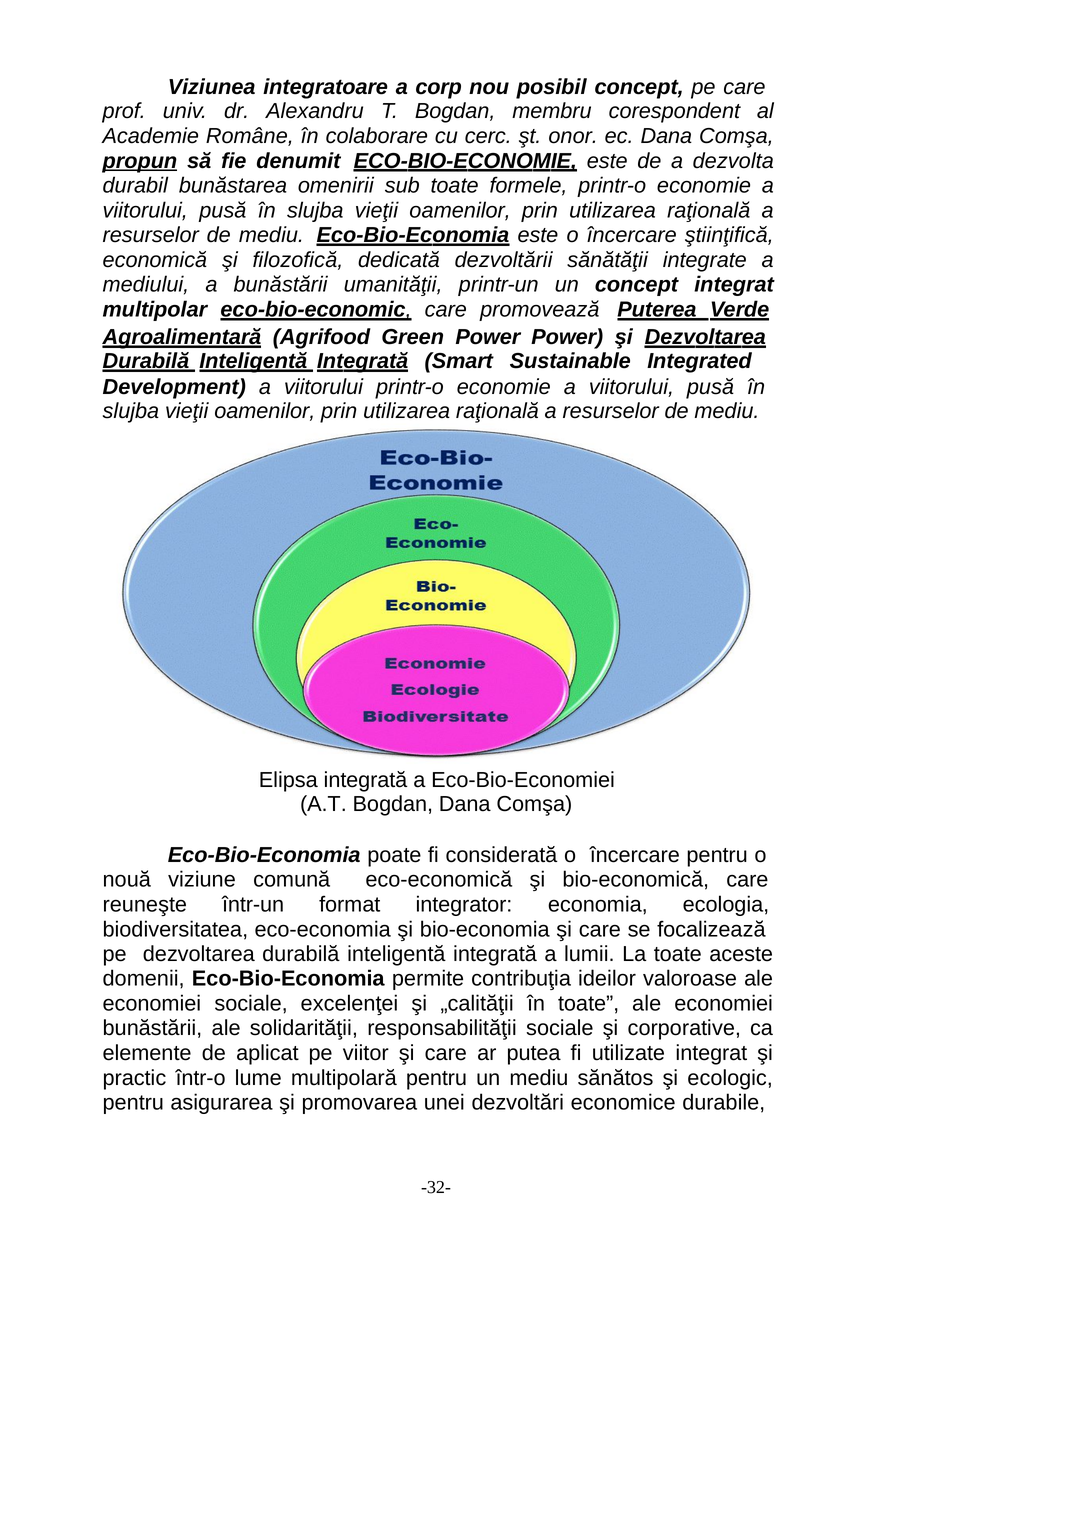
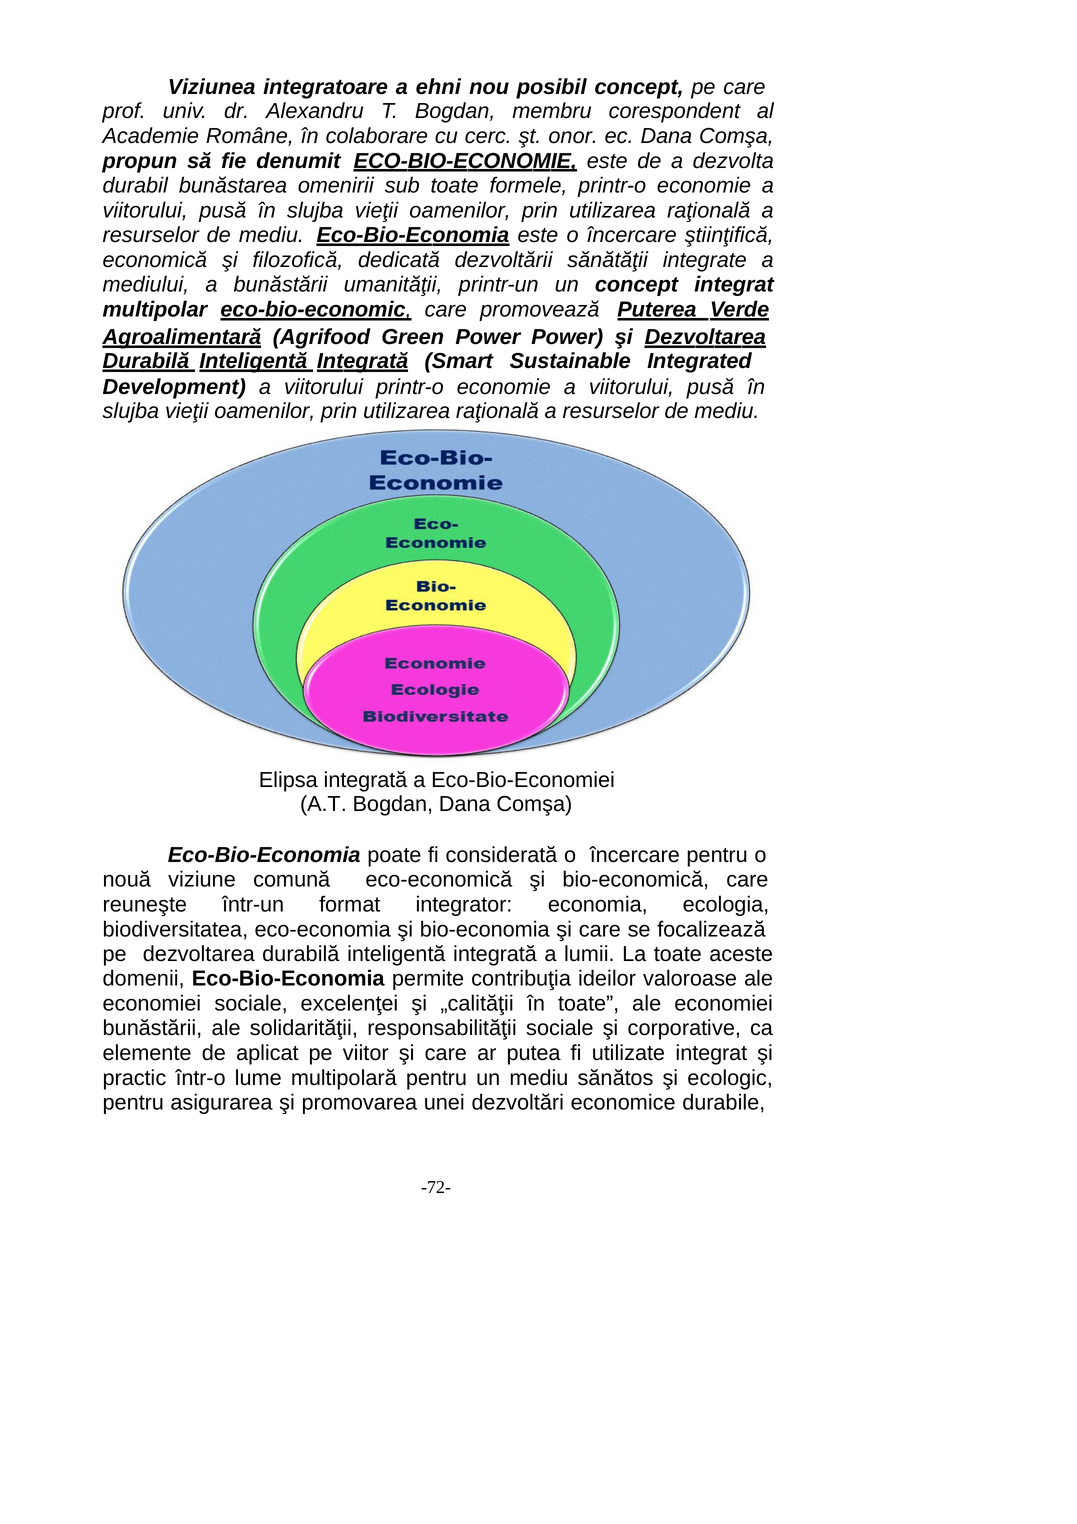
corp: corp -> ehni
propun underline: present -> none
-32-: -32- -> -72-
